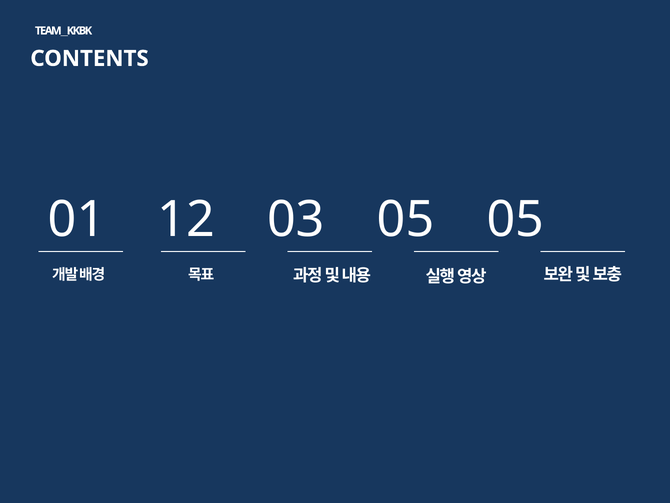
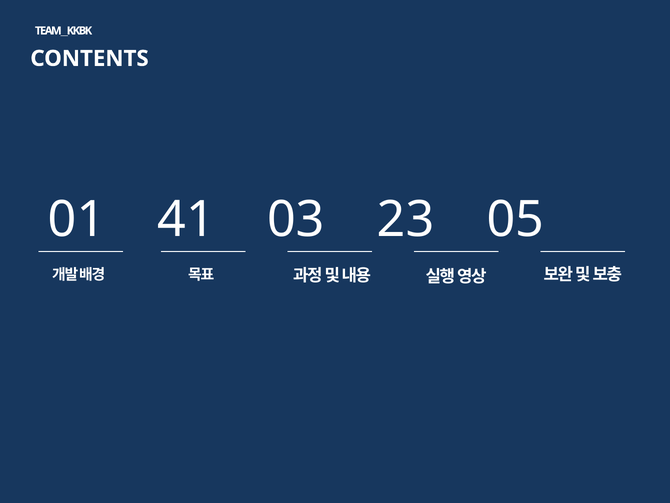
12: 12 -> 41
03 05: 05 -> 23
